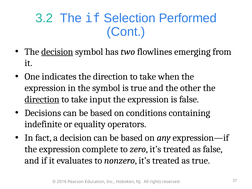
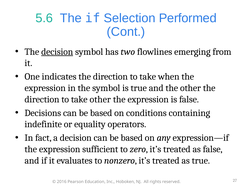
3.2: 3.2 -> 5.6
direction at (42, 99) underline: present -> none
take input: input -> other
complete: complete -> sufficient
